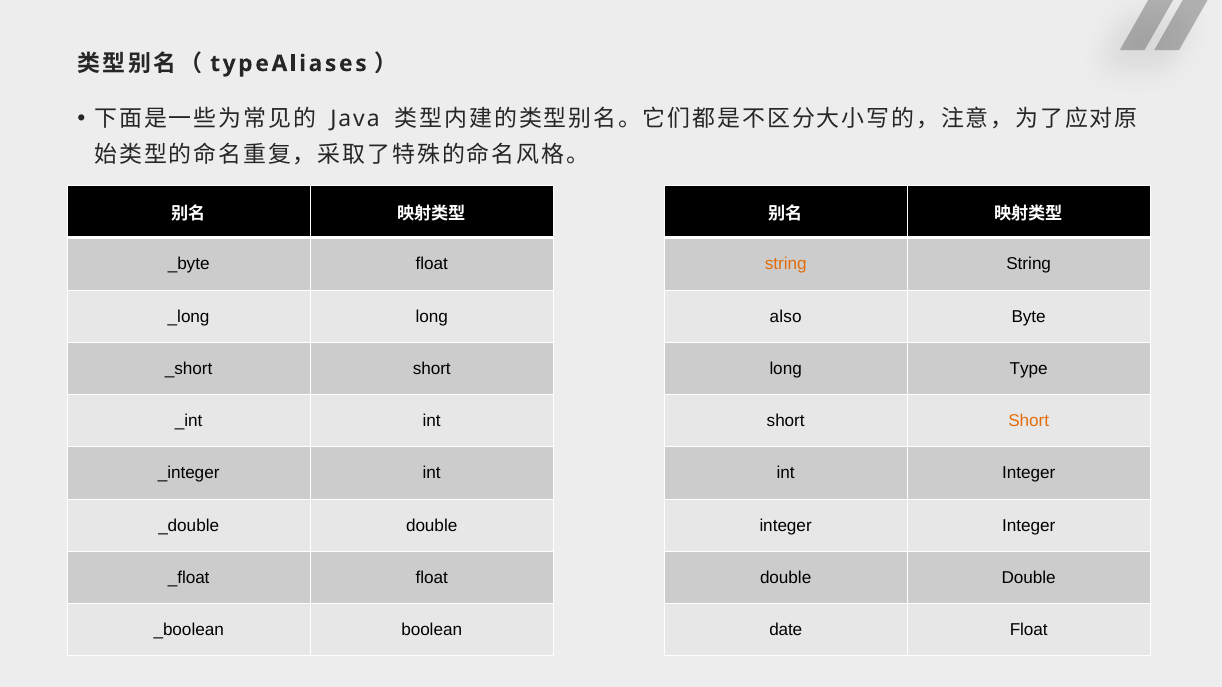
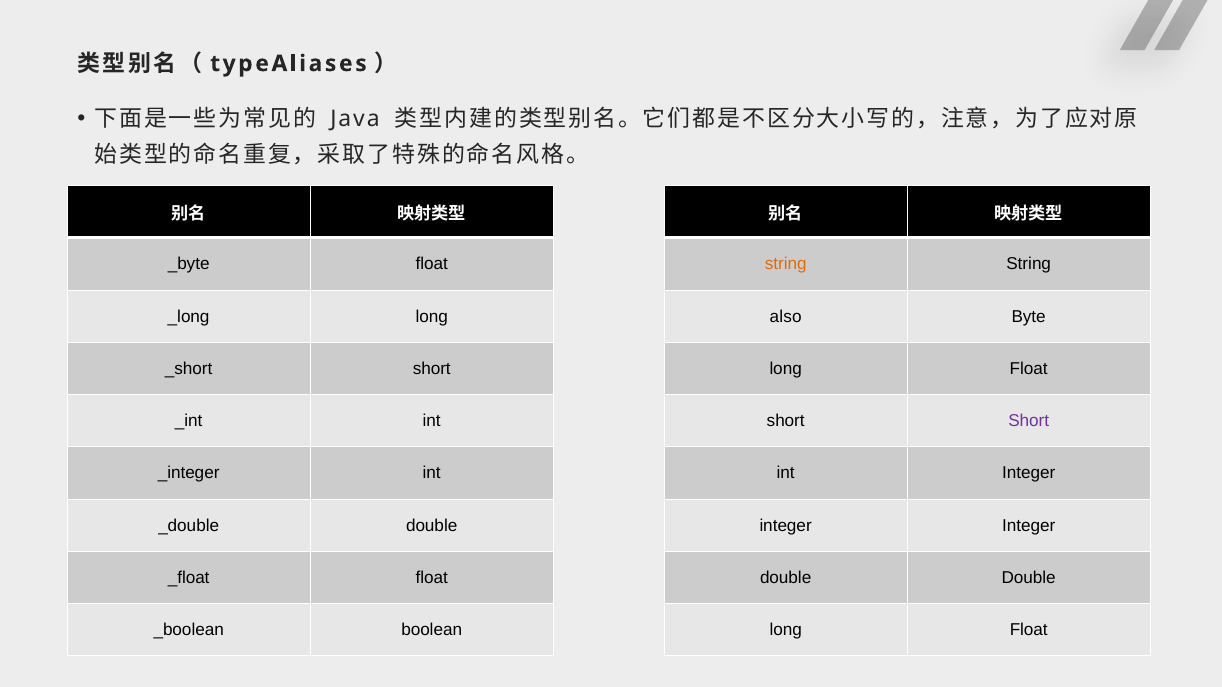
Type at (1029, 369): Type -> Float
Short at (1029, 421) colour: orange -> purple
date at (786, 630): date -> long
